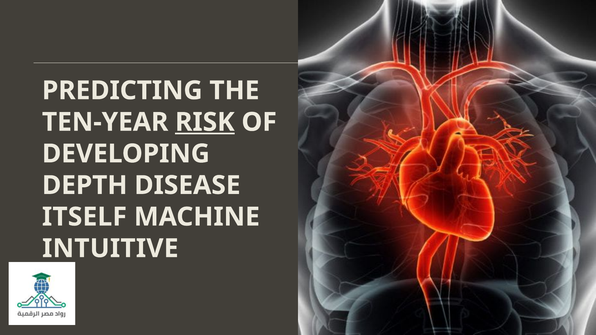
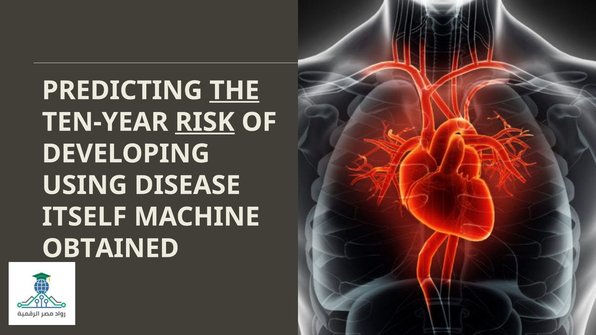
THE underline: none -> present
DEPTH: DEPTH -> USING
INTUITIVE: INTUITIVE -> OBTAINED
